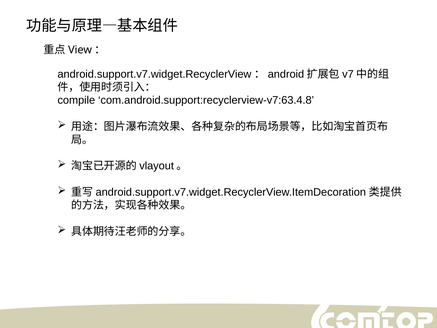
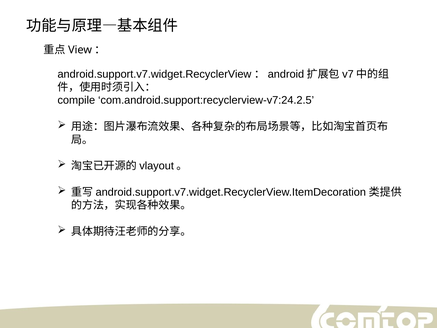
com.android.support:recyclerview-v7:63.4.8: com.android.support:recyclerview-v7:63.4.8 -> com.android.support:recyclerview-v7:24.2.5
